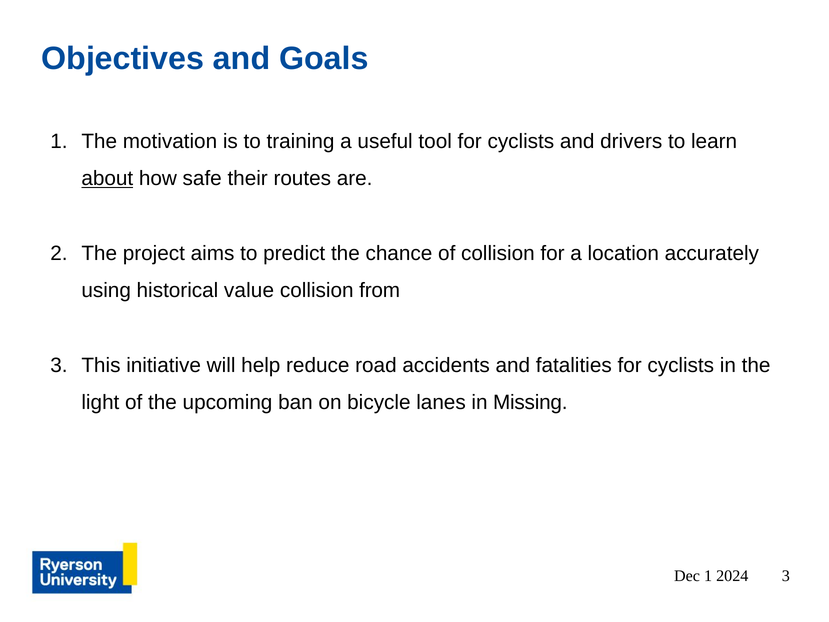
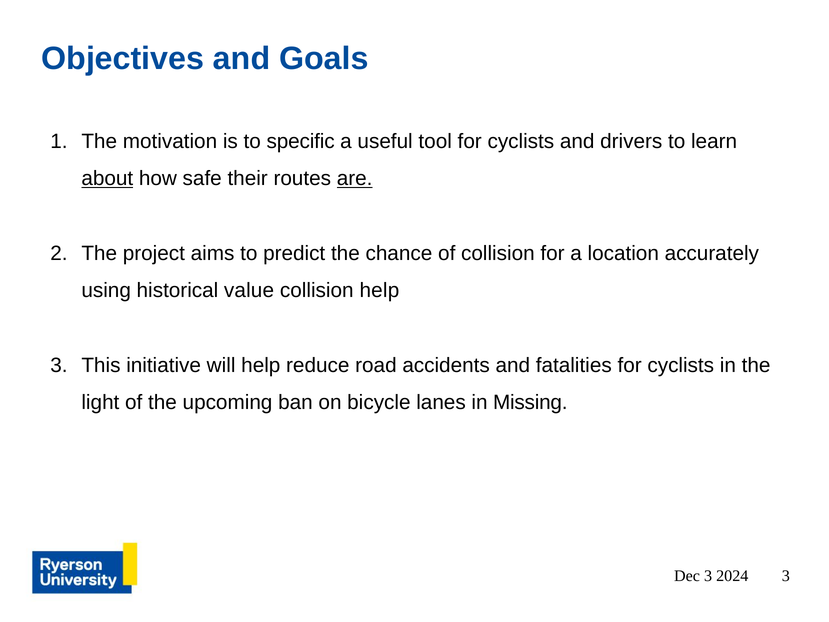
training: training -> specific
are underline: none -> present
collision from: from -> help
Dec 1: 1 -> 3
